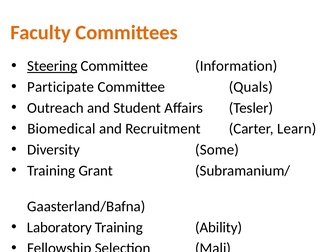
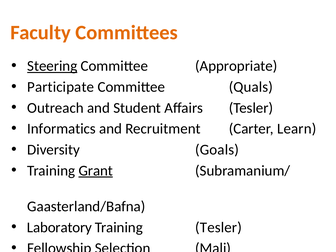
Information: Information -> Appropriate
Biomedical: Biomedical -> Informatics
Some: Some -> Goals
Grant underline: none -> present
Training Ability: Ability -> Tesler
